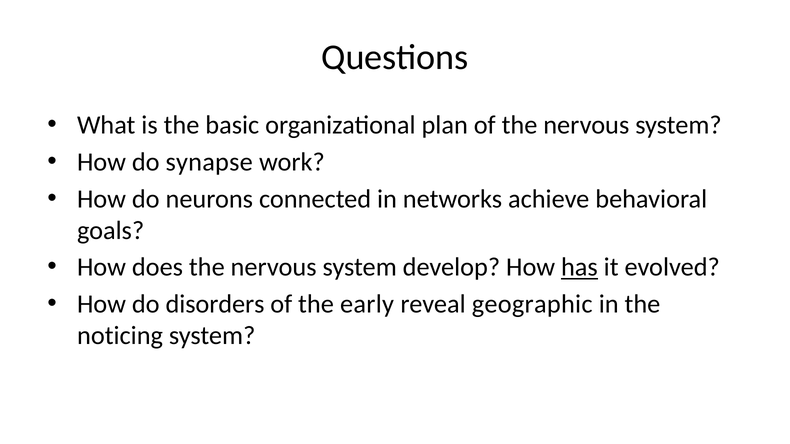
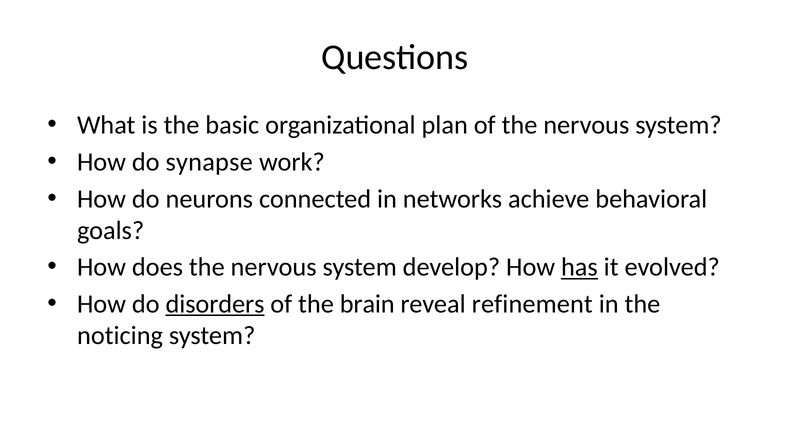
disorders underline: none -> present
early: early -> brain
geographic: geographic -> refinement
